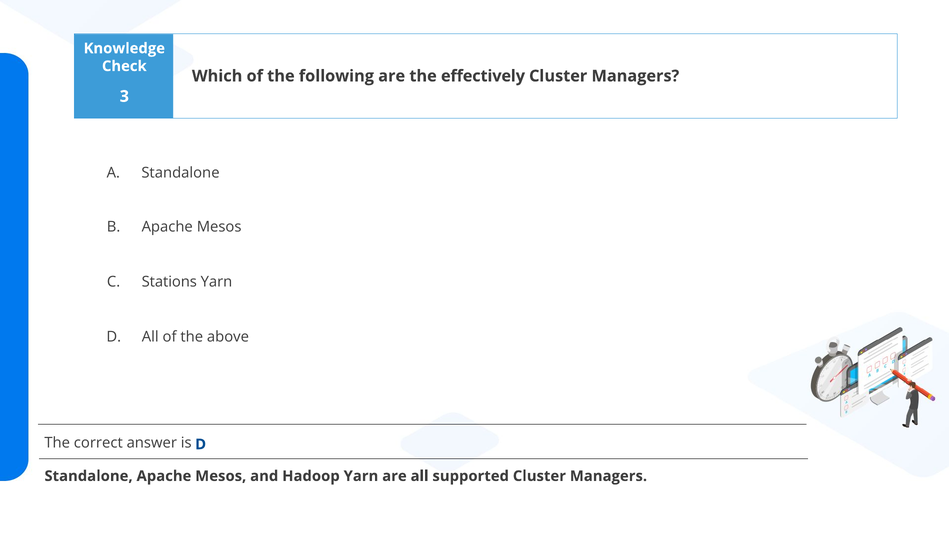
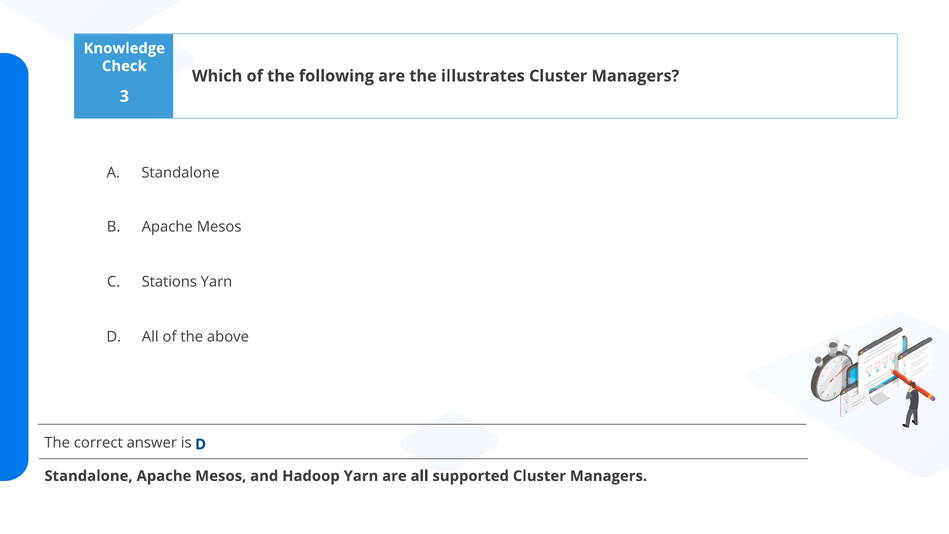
effectively: effectively -> illustrates
